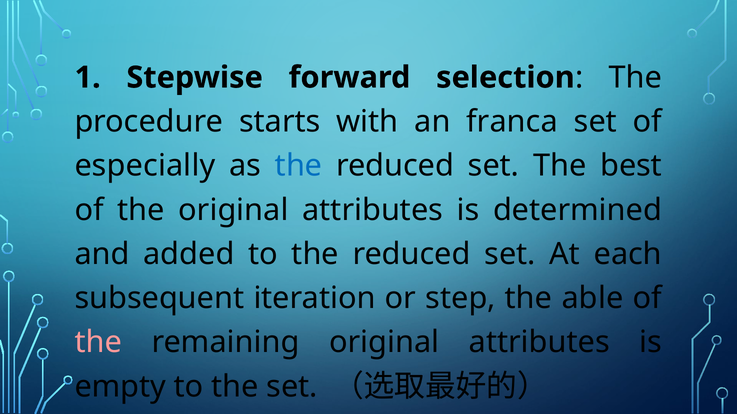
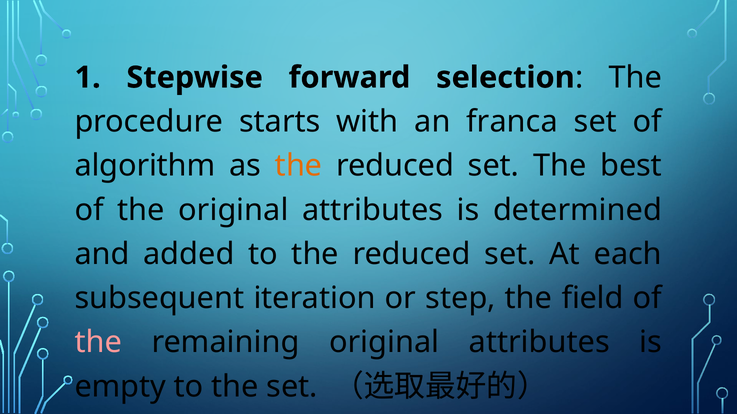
especially: especially -> algorithm
the at (299, 166) colour: blue -> orange
able: able -> field
